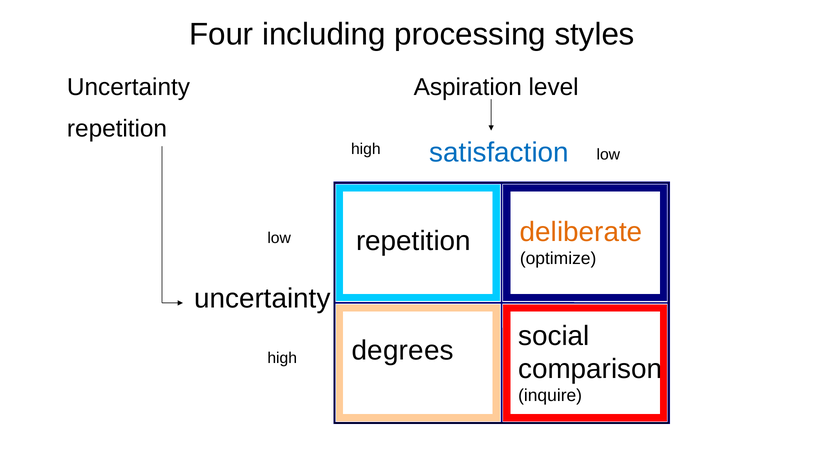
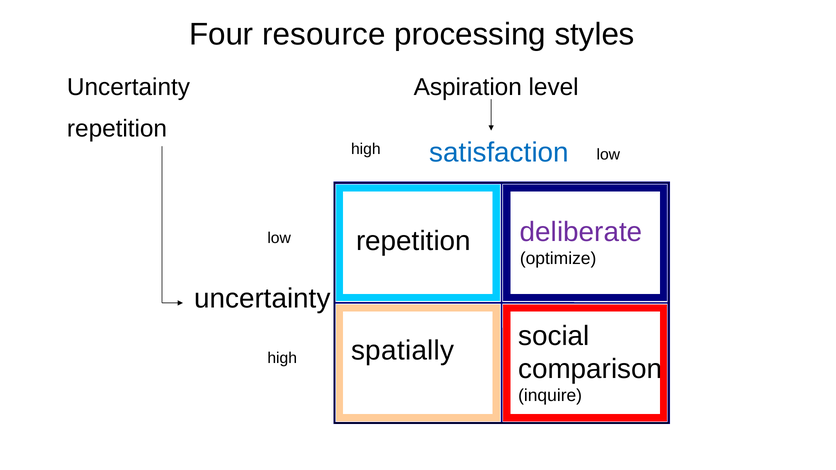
including: including -> resource
deliberate colour: orange -> purple
degrees: degrees -> spatially
